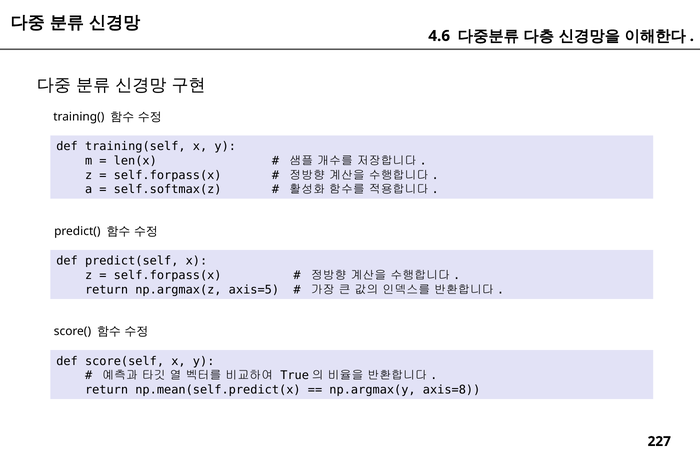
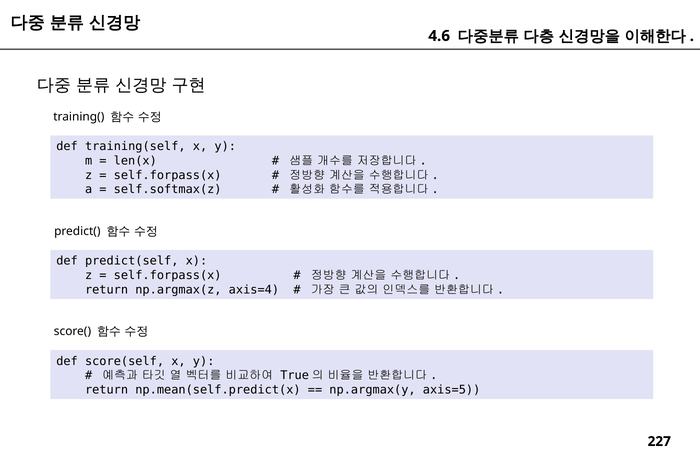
axis=5: axis=5 -> axis=4
axis=8: axis=8 -> axis=5
